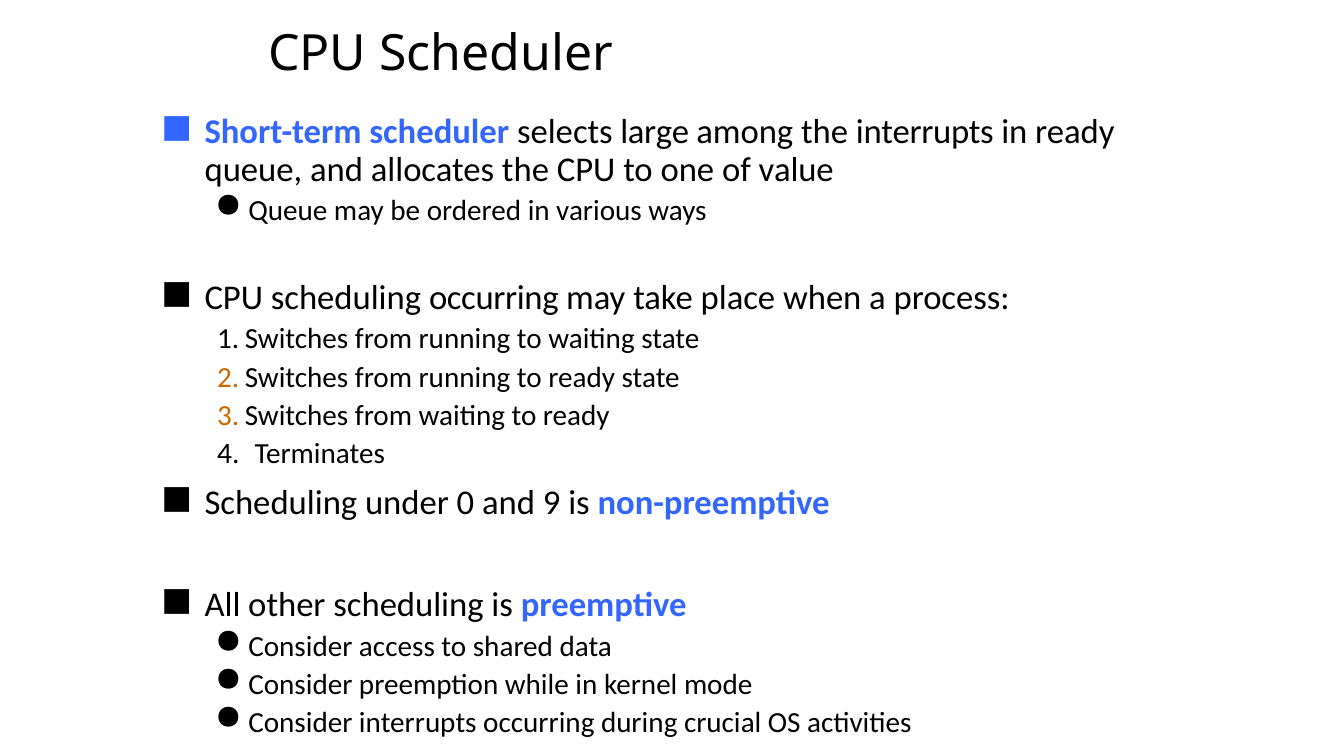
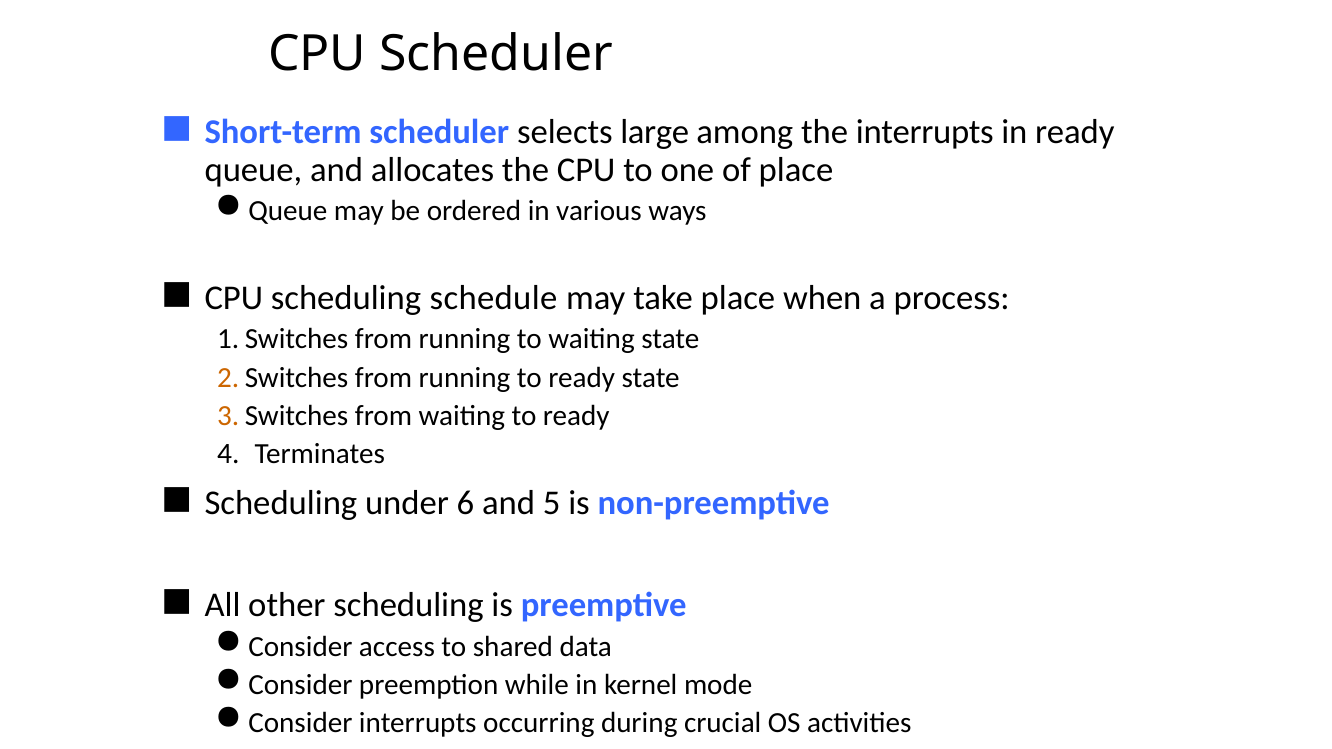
of value: value -> place
scheduling occurring: occurring -> schedule
0: 0 -> 6
9: 9 -> 5
